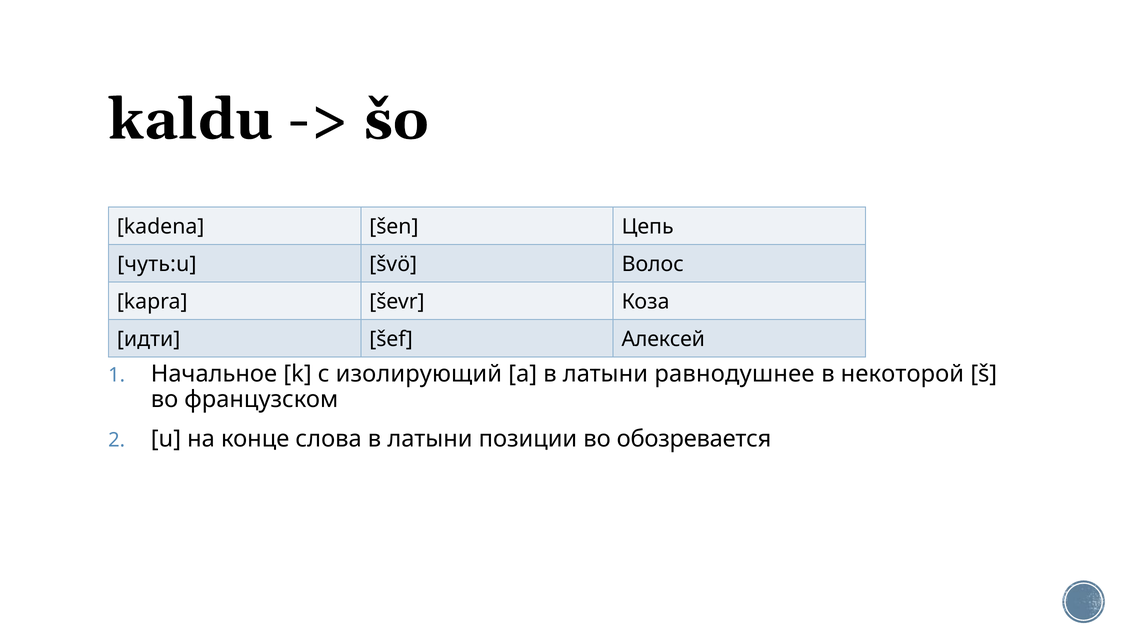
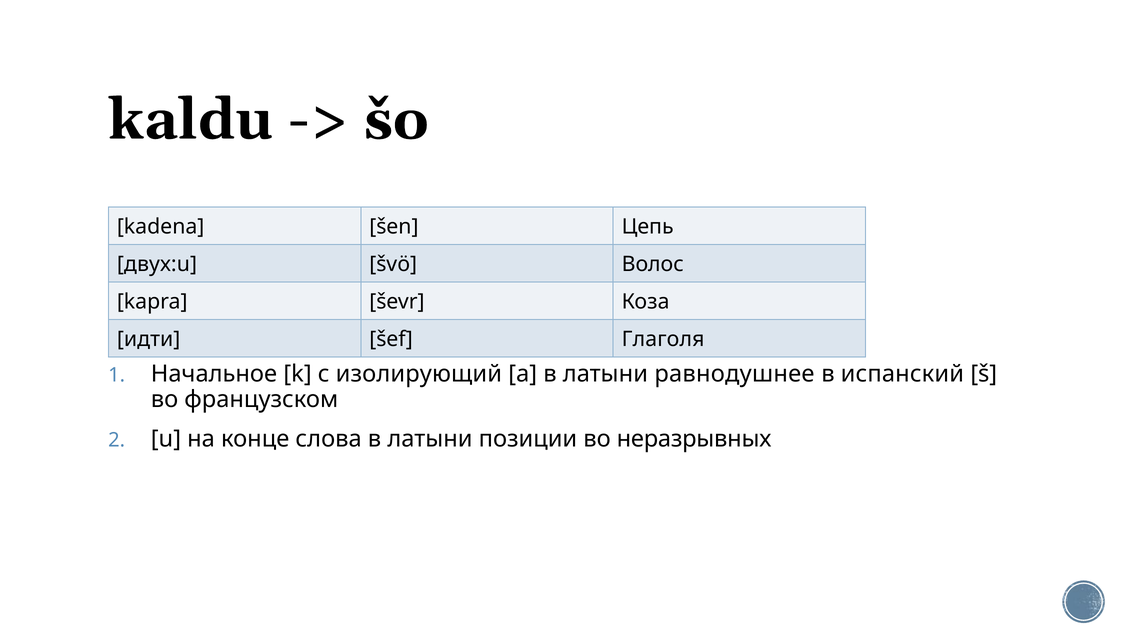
чуть:u: чуть:u -> двух:u
Алексей: Алексей -> Глаголя
некоторой: некоторой -> испанский
обозревается: обозревается -> неразрывных
